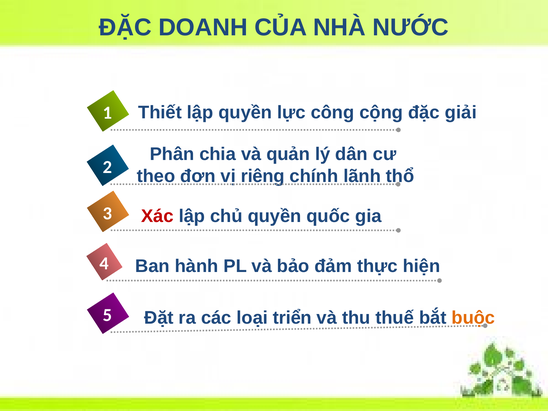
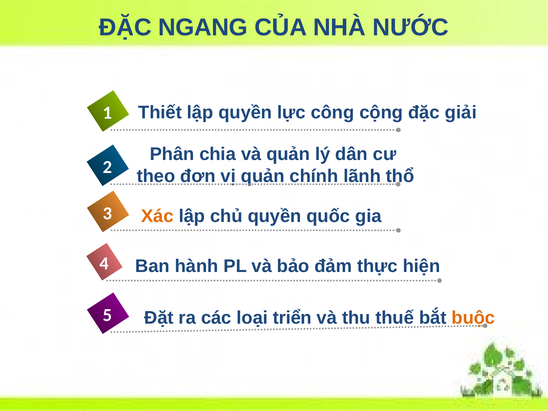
DOANH: DOANH -> NGANG
vị riêng: riêng -> quản
Xác colour: red -> orange
